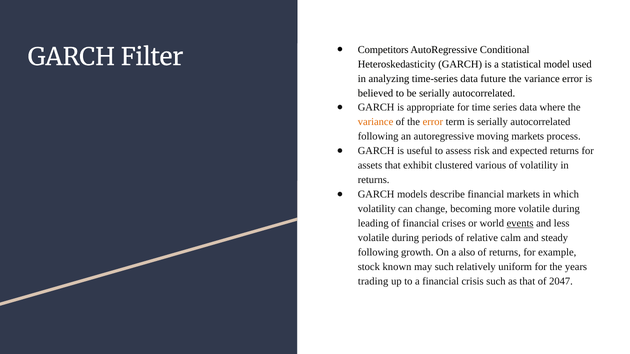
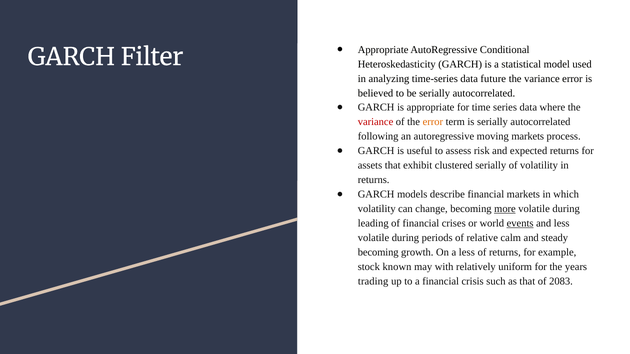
Competitors at (383, 50): Competitors -> Appropriate
variance at (376, 122) colour: orange -> red
clustered various: various -> serially
more underline: none -> present
following at (378, 253): following -> becoming
a also: also -> less
may such: such -> with
2047: 2047 -> 2083
